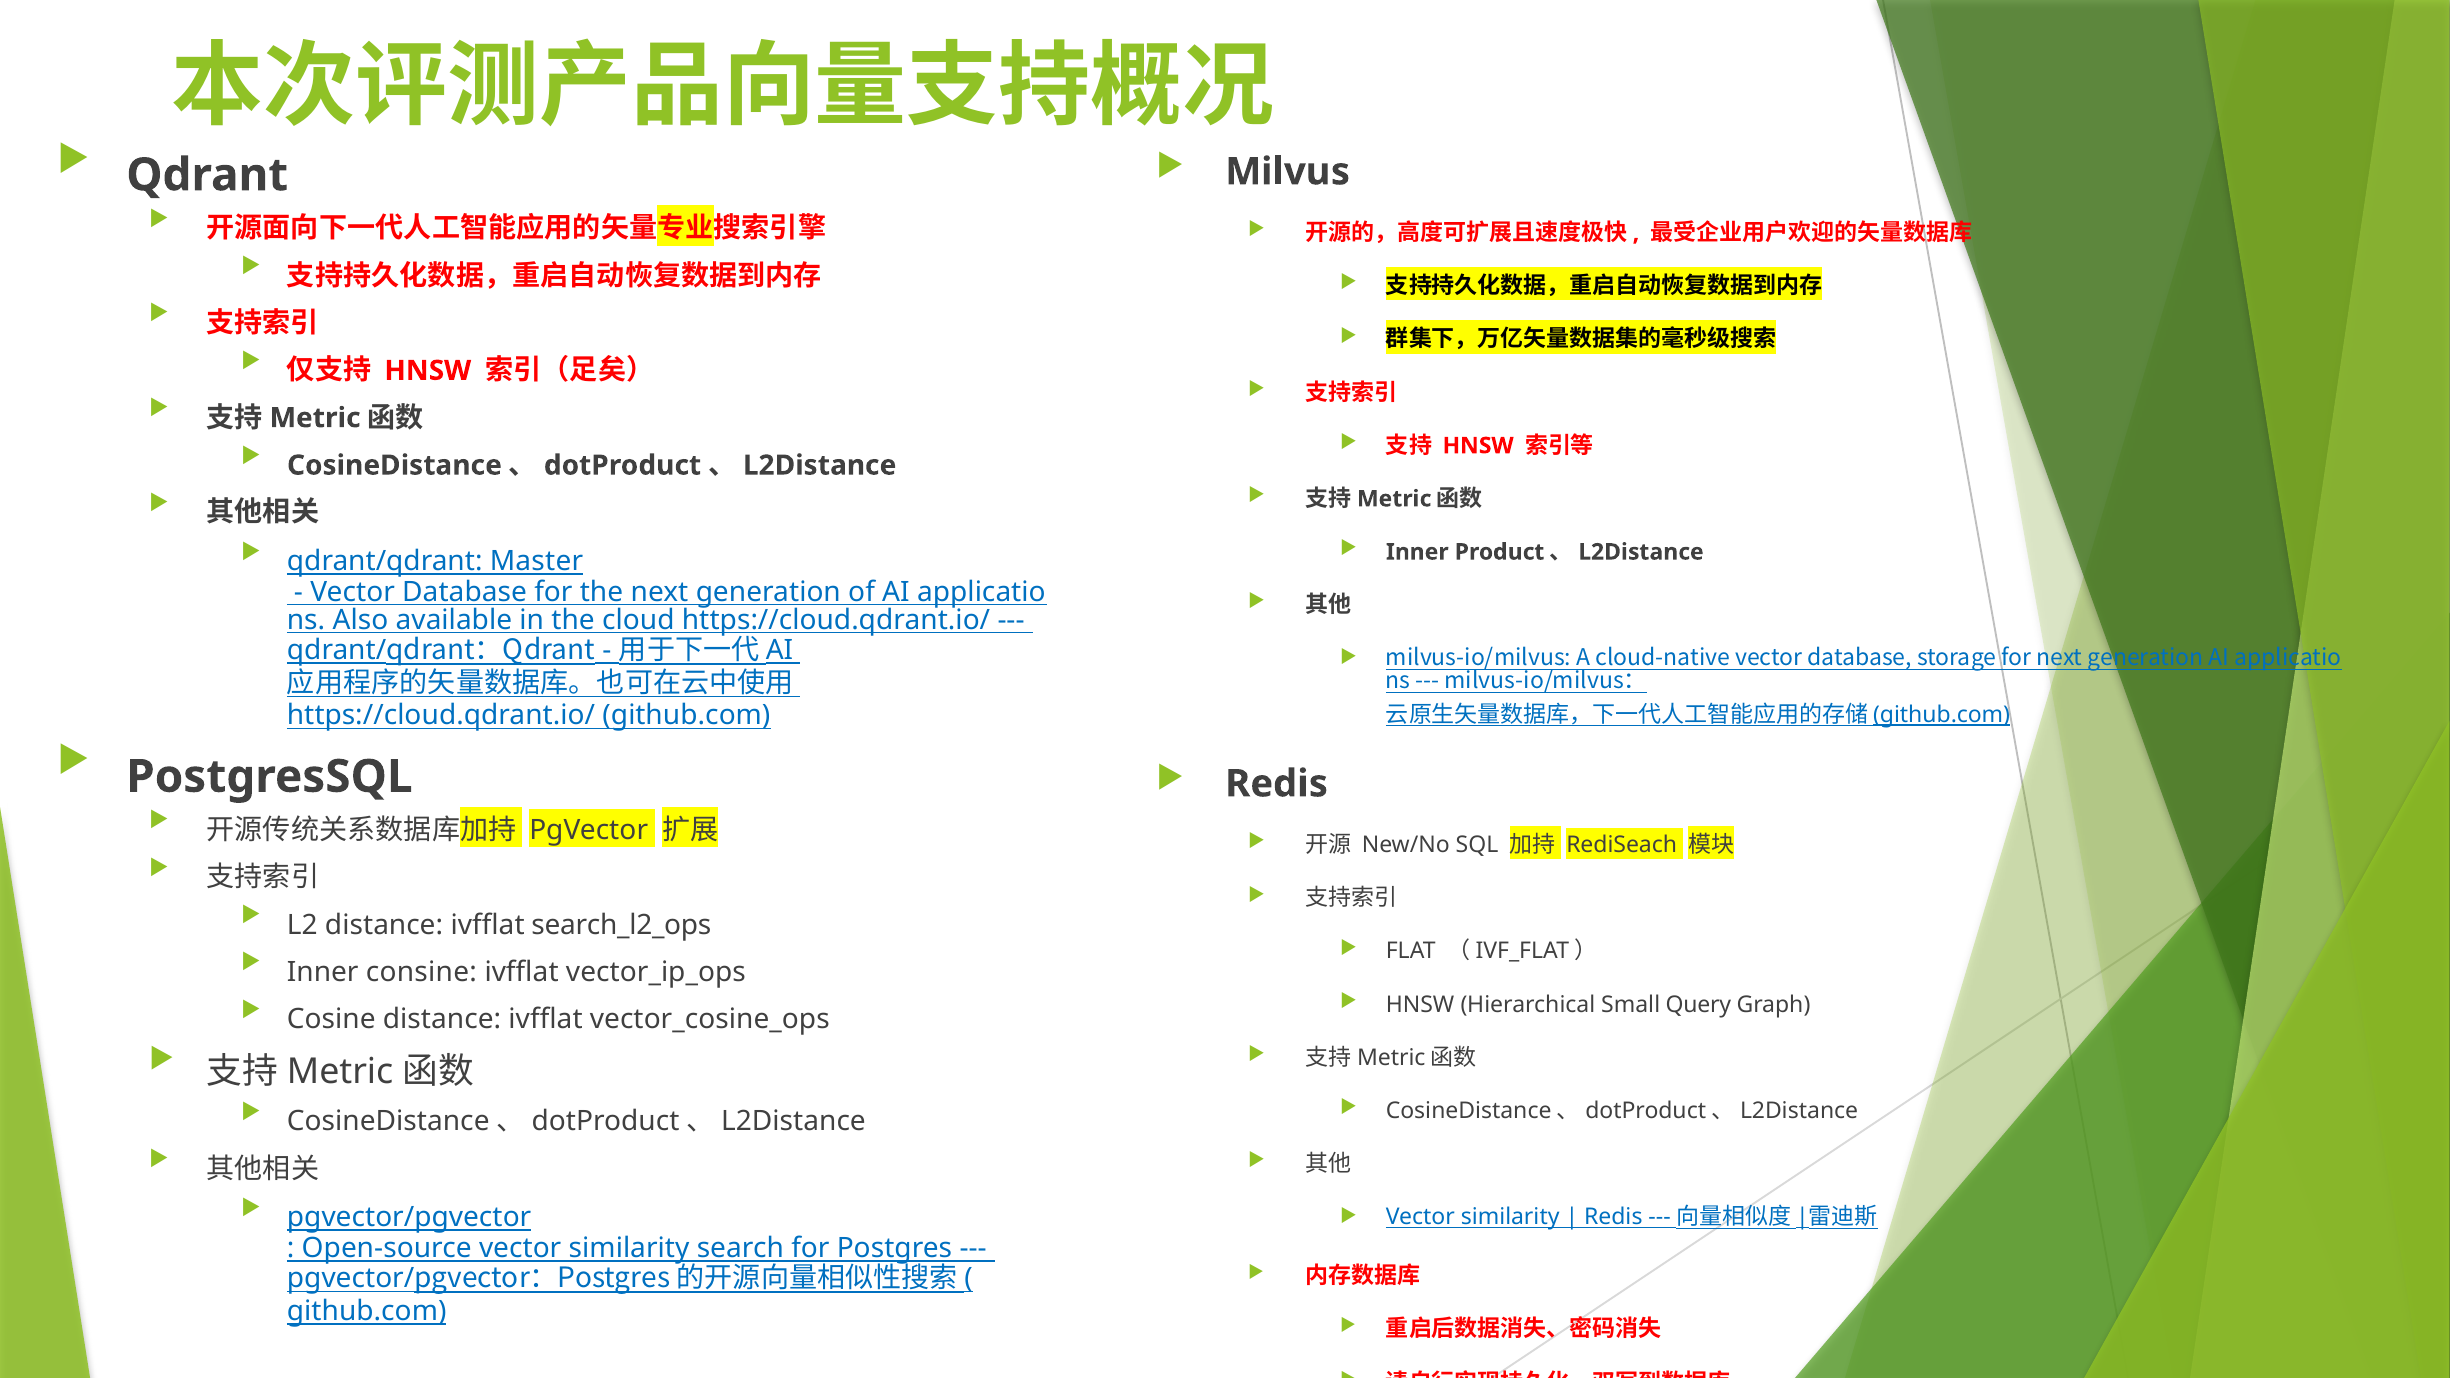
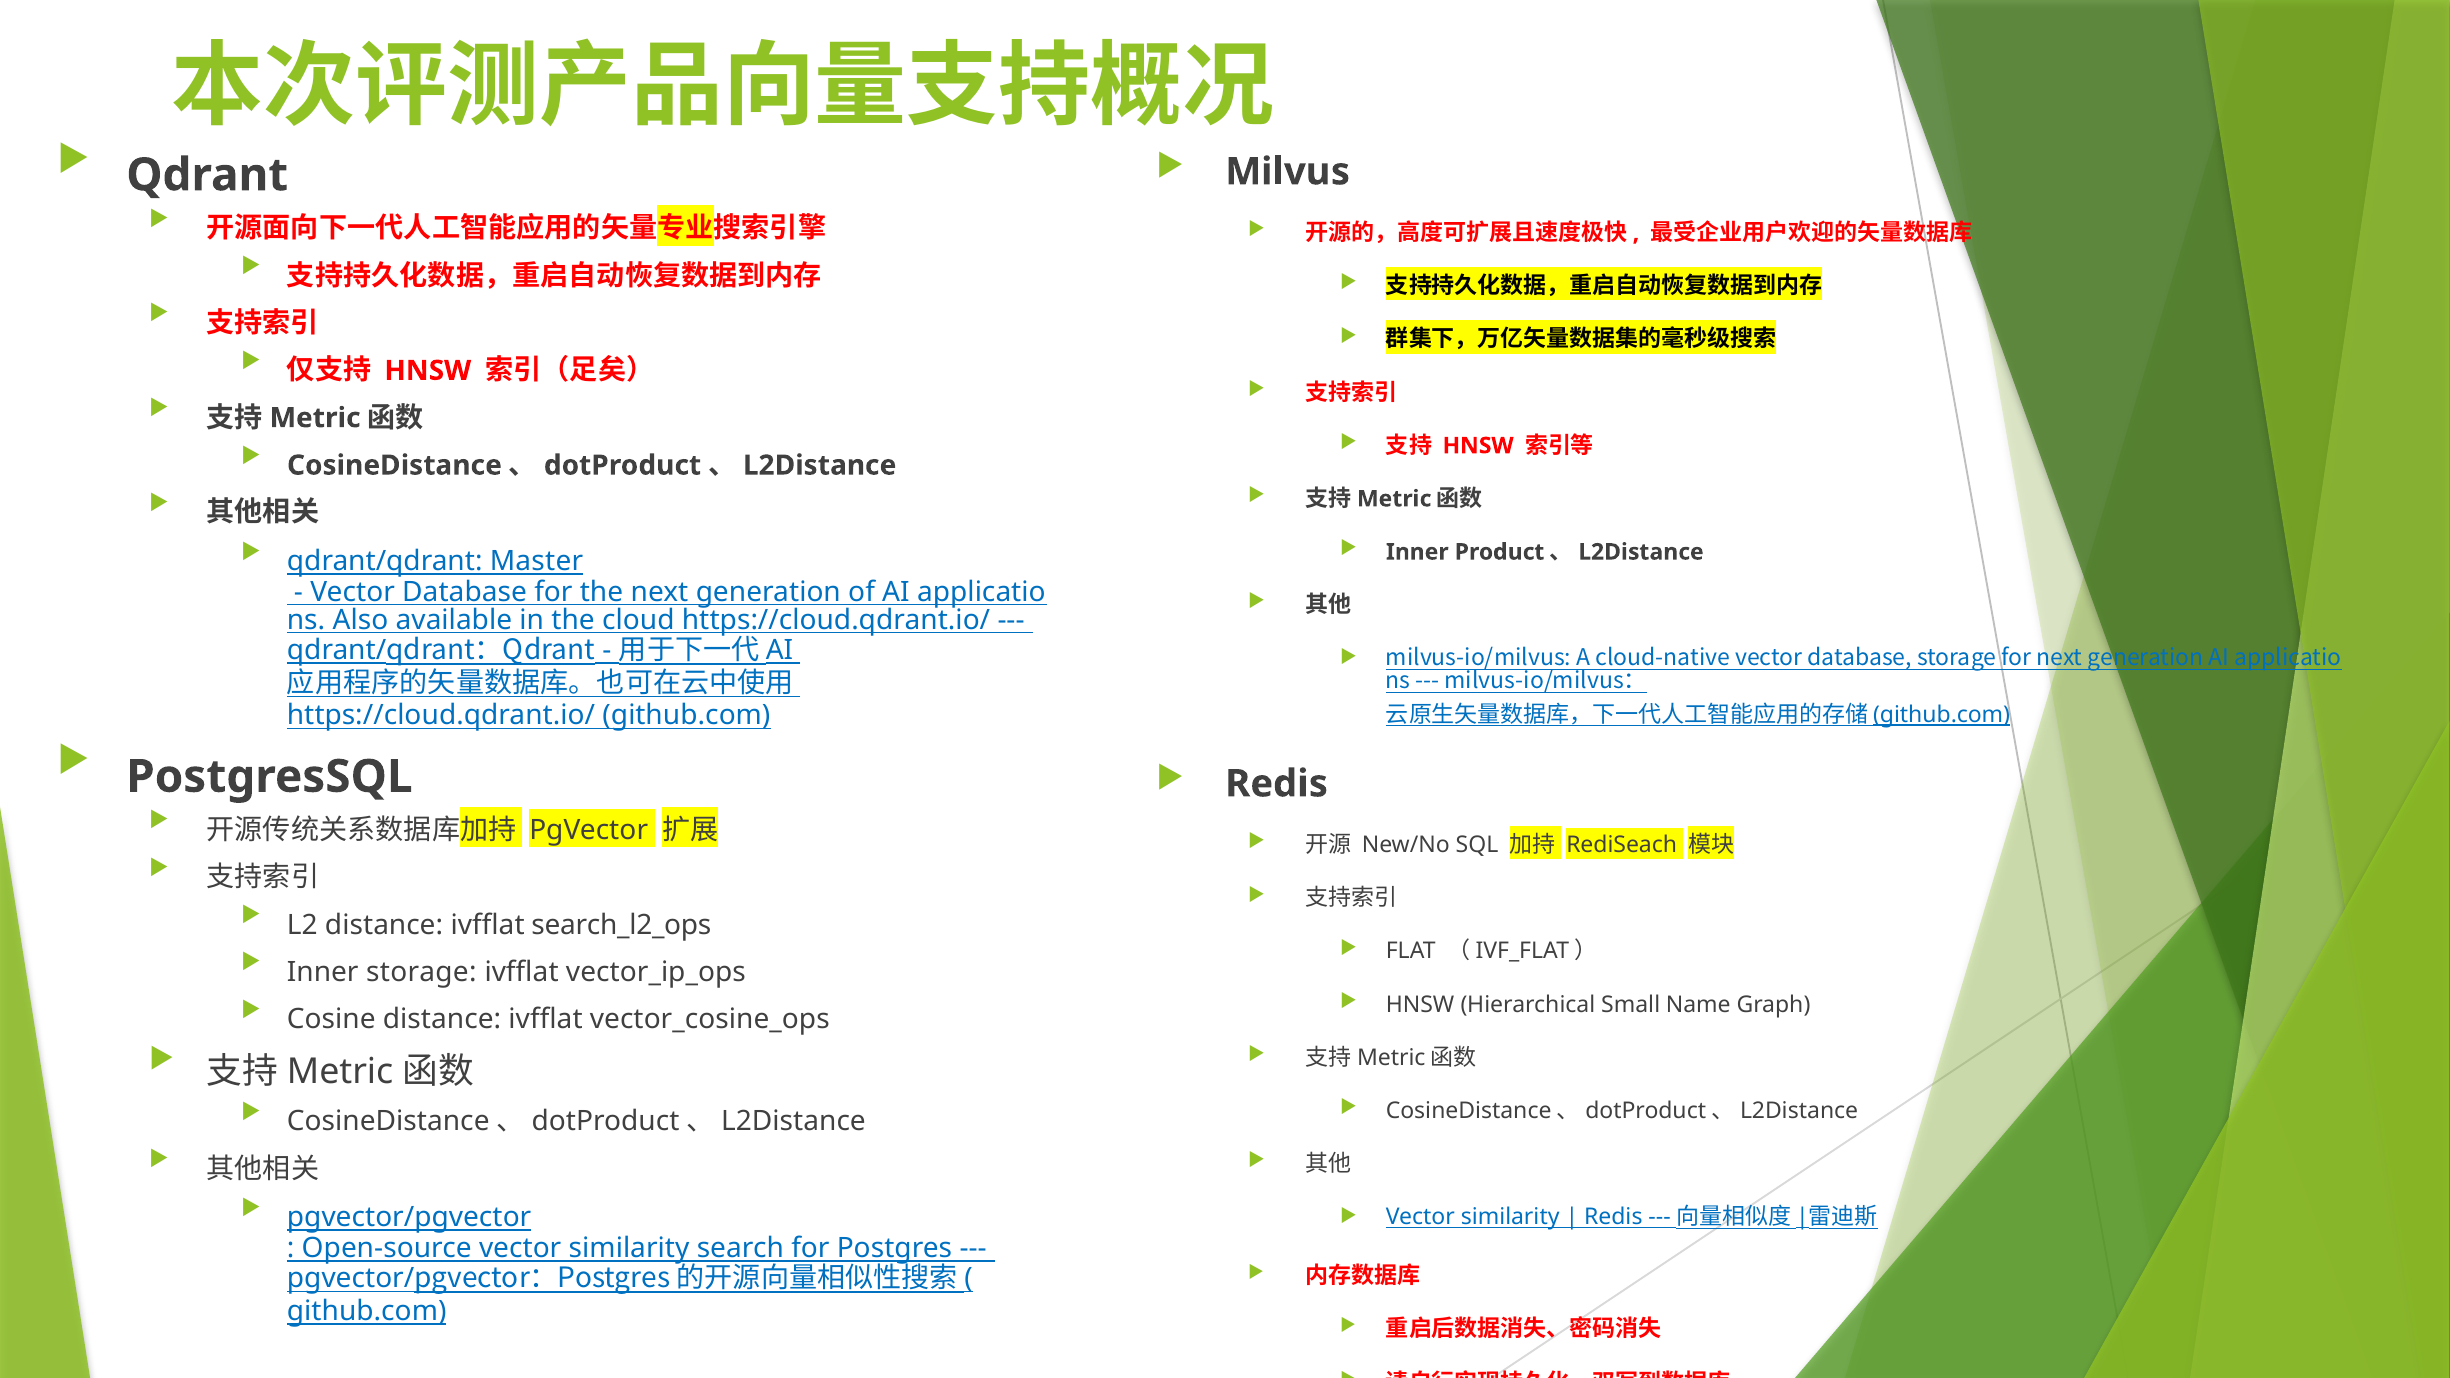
Inner consine: consine -> storage
Query: Query -> Name
